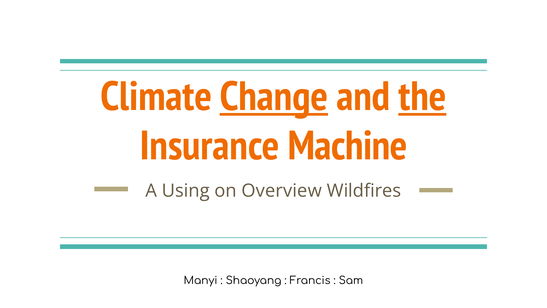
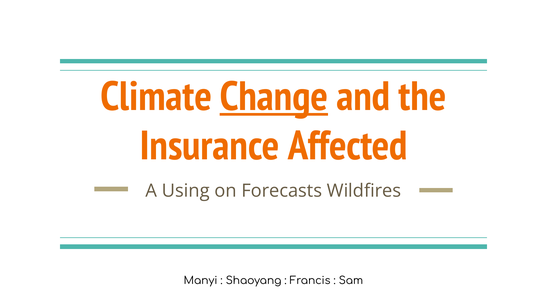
the underline: present -> none
Machine: Machine -> Affected
Overview: Overview -> Forecasts
